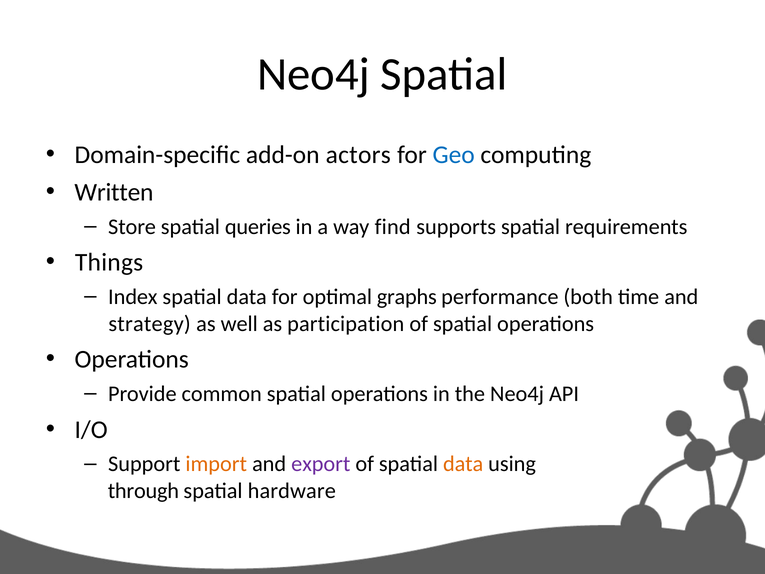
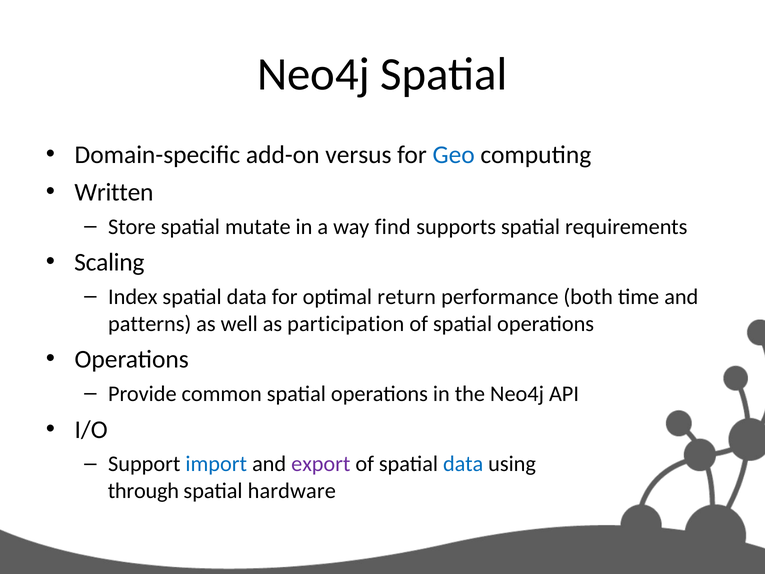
actors: actors -> versus
queries: queries -> mutate
Things: Things -> Scaling
graphs: graphs -> return
strategy: strategy -> patterns
import colour: orange -> blue
data at (463, 464) colour: orange -> blue
